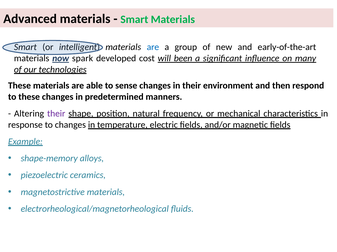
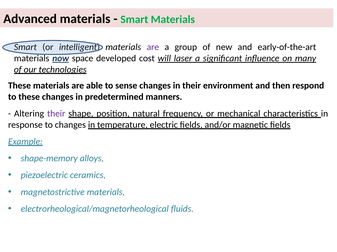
are at (153, 47) colour: blue -> purple
spark: spark -> space
been: been -> laser
